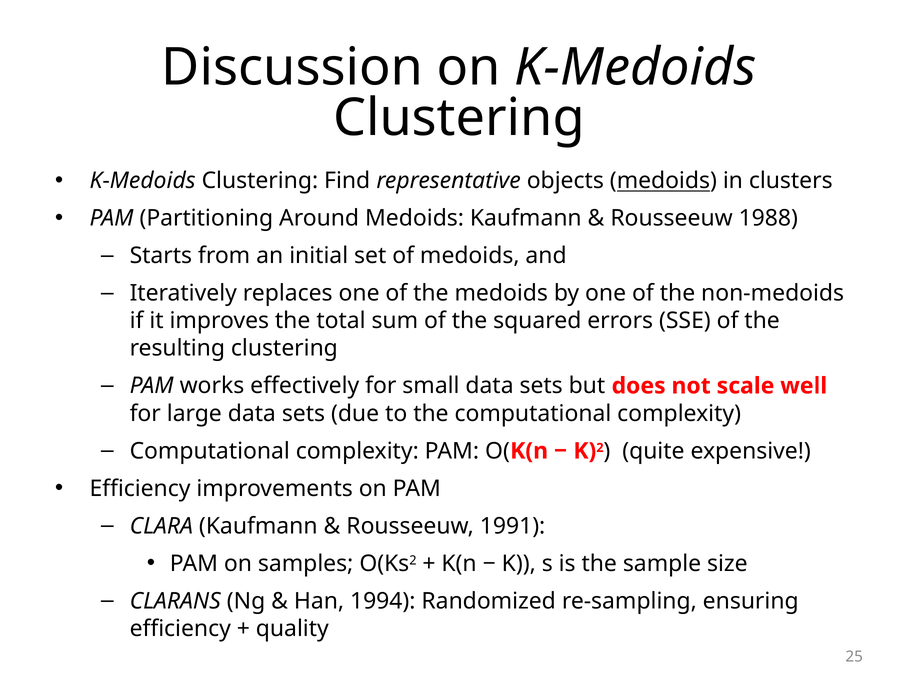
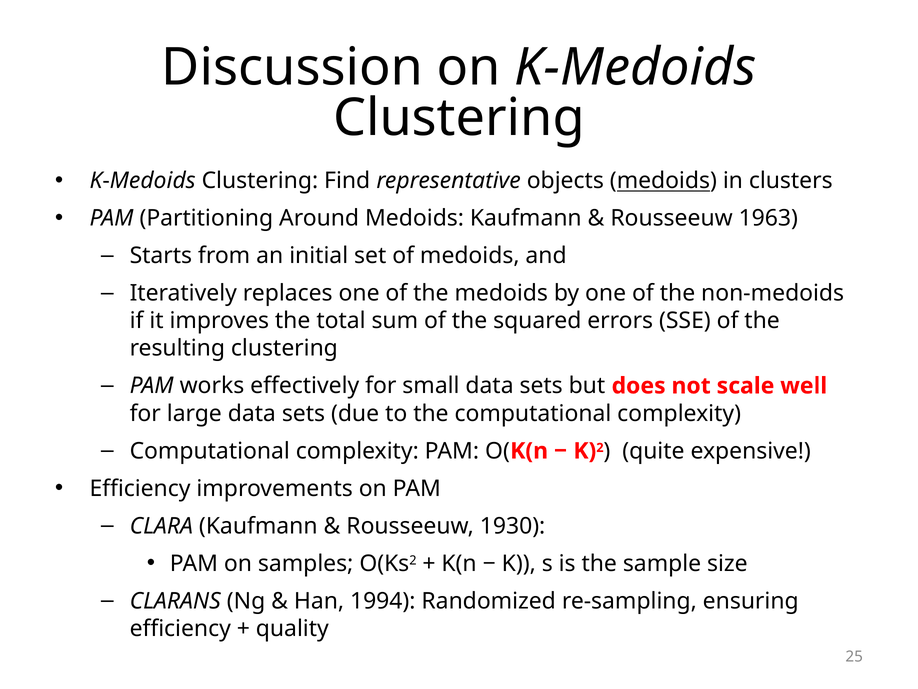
1988: 1988 -> 1963
1991: 1991 -> 1930
